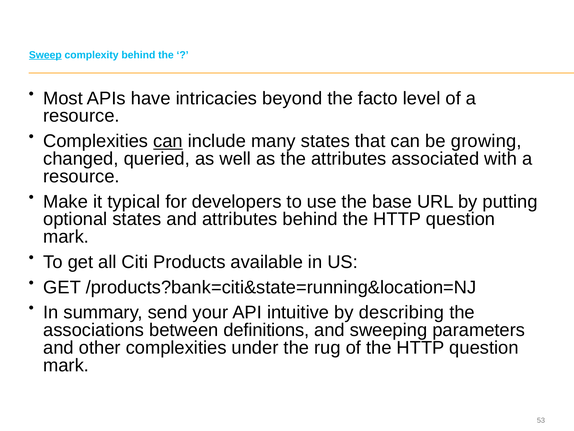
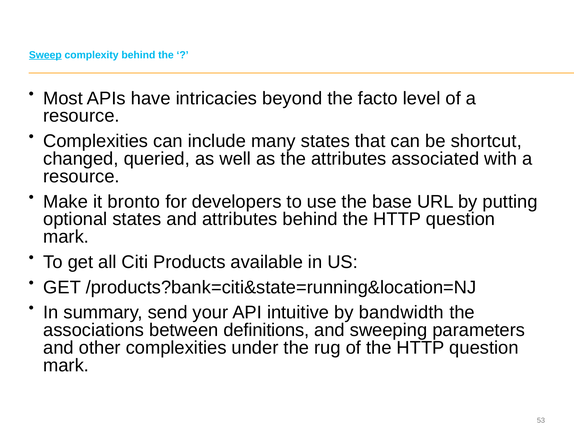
can at (168, 141) underline: present -> none
growing: growing -> shortcut
typical: typical -> bronto
describing: describing -> bandwidth
